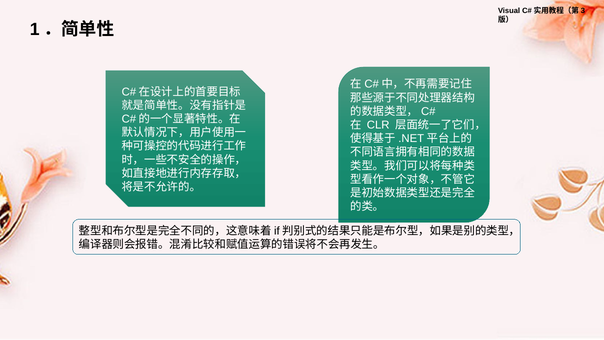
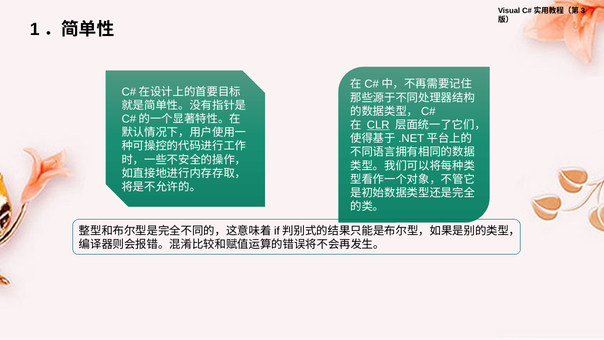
CLR underline: none -> present
